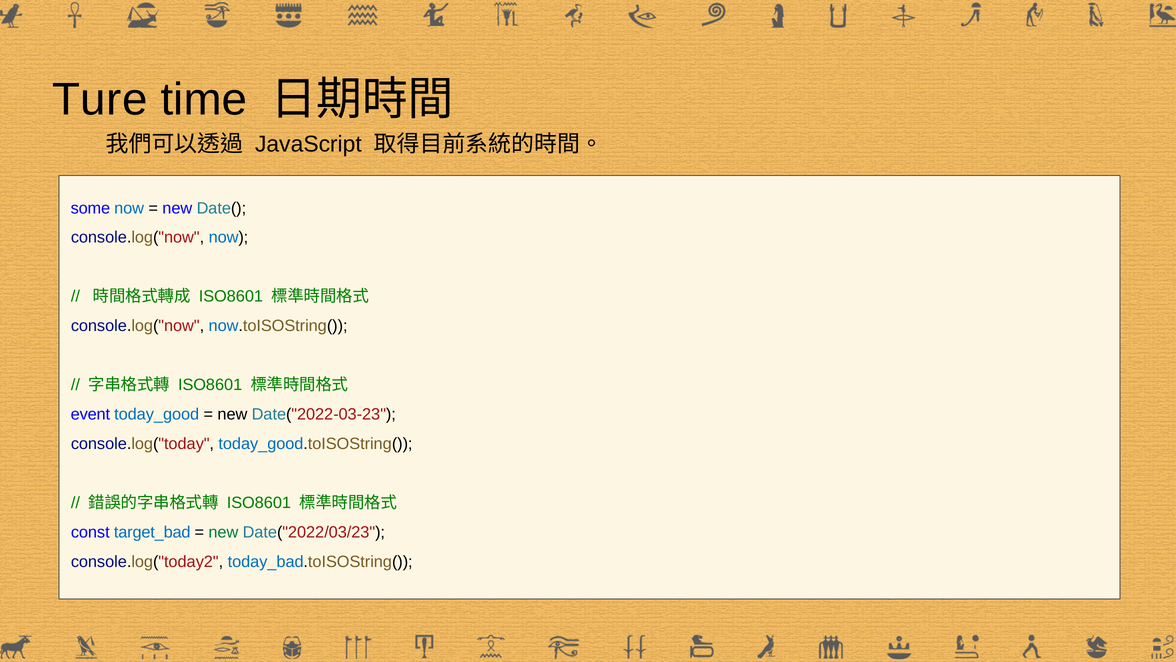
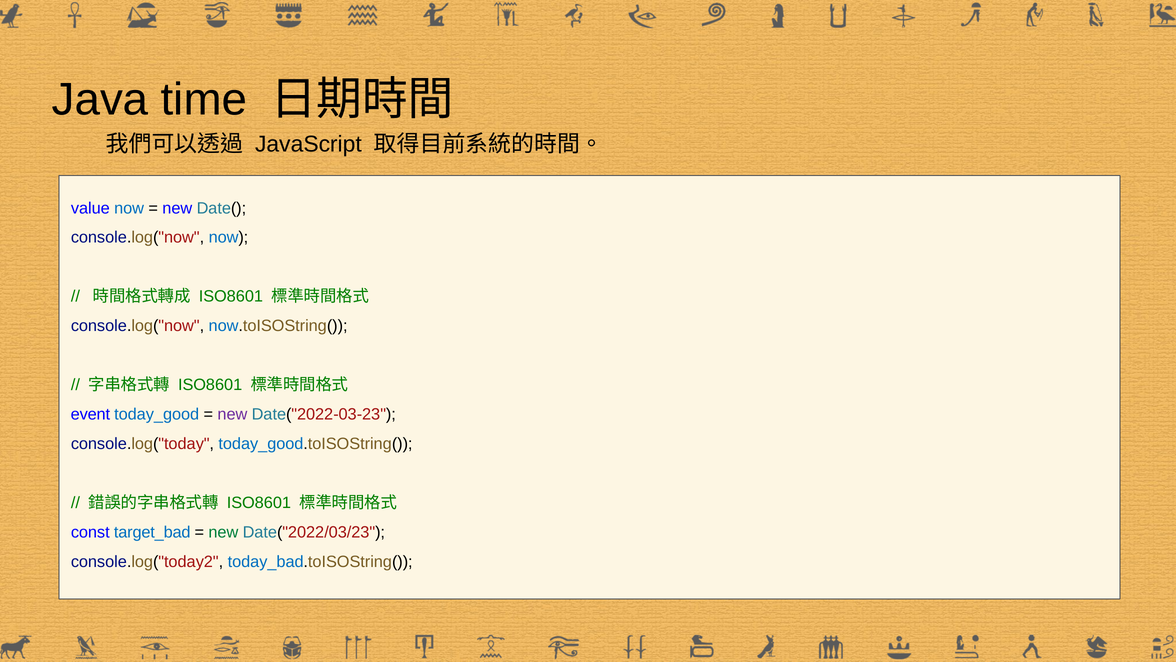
Ture: Ture -> Java
some: some -> value
new at (232, 414) colour: black -> purple
